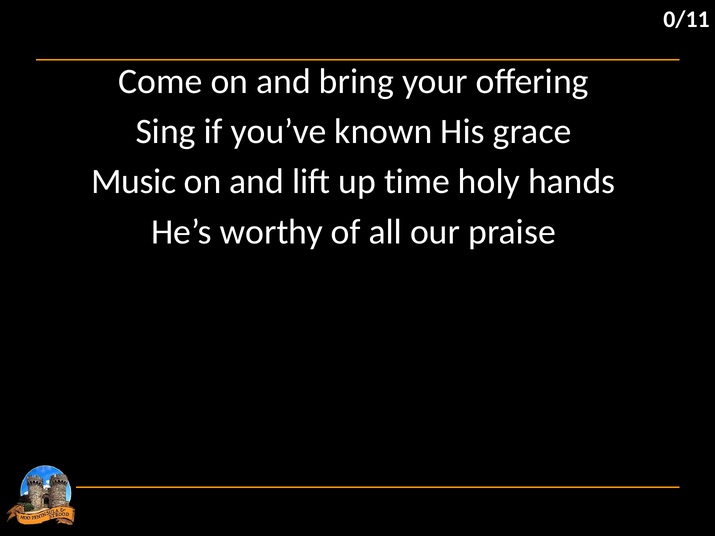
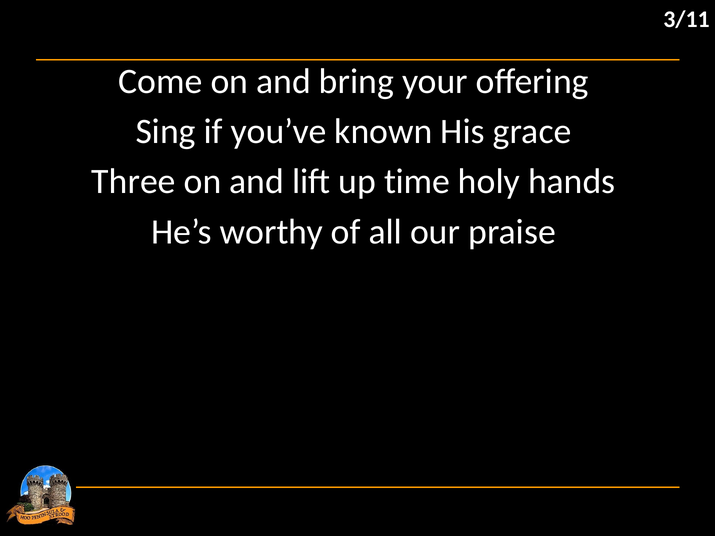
0/11: 0/11 -> 3/11
Music: Music -> Three
